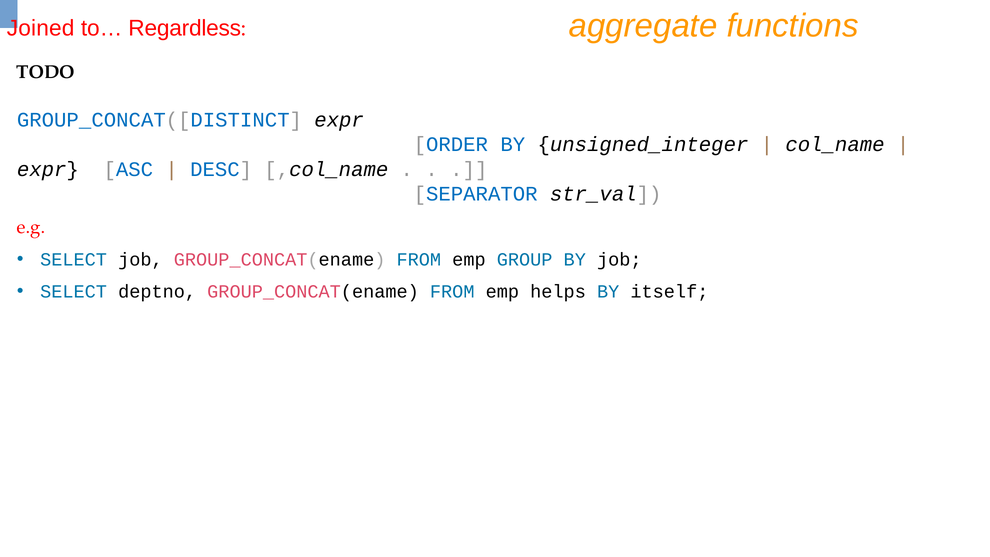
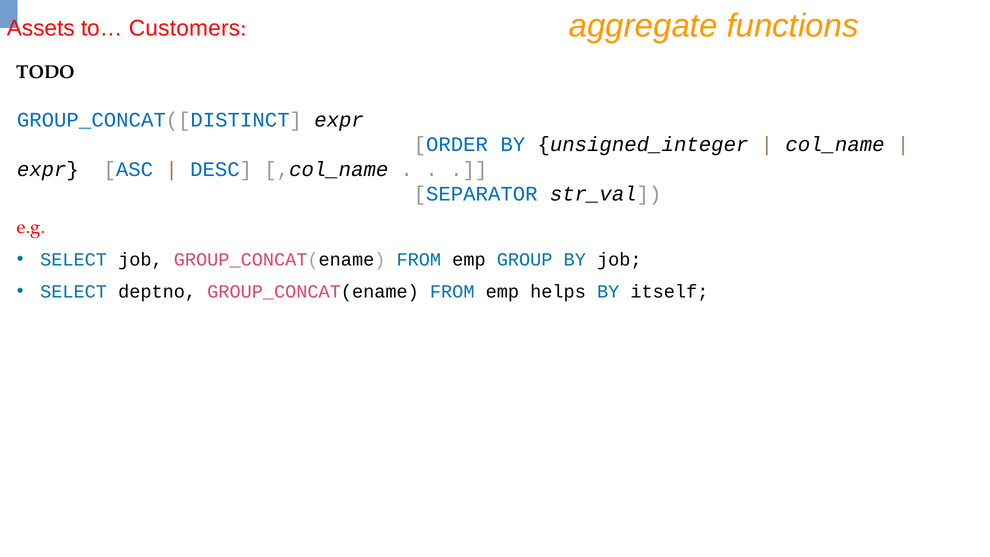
Joined: Joined -> Assets
Regardless: Regardless -> Customers
